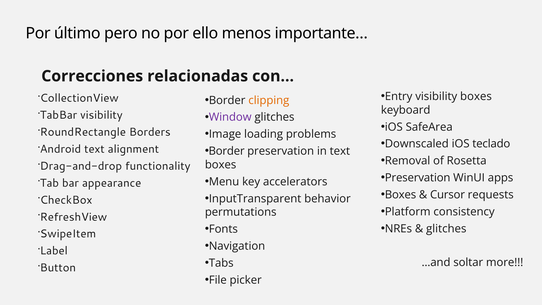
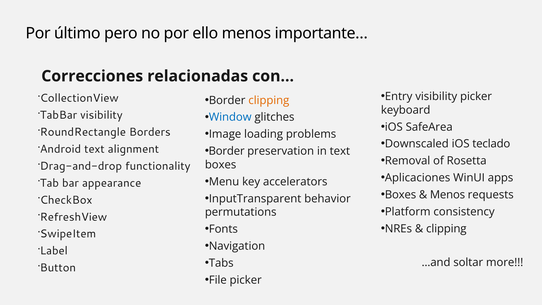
visibility boxes: boxes -> picker
Window colour: purple -> blue
Preservation at (418, 178): Preservation -> Aplicaciones
Cursor at (448, 195): Cursor -> Menos
glitches at (446, 229): glitches -> clipping
